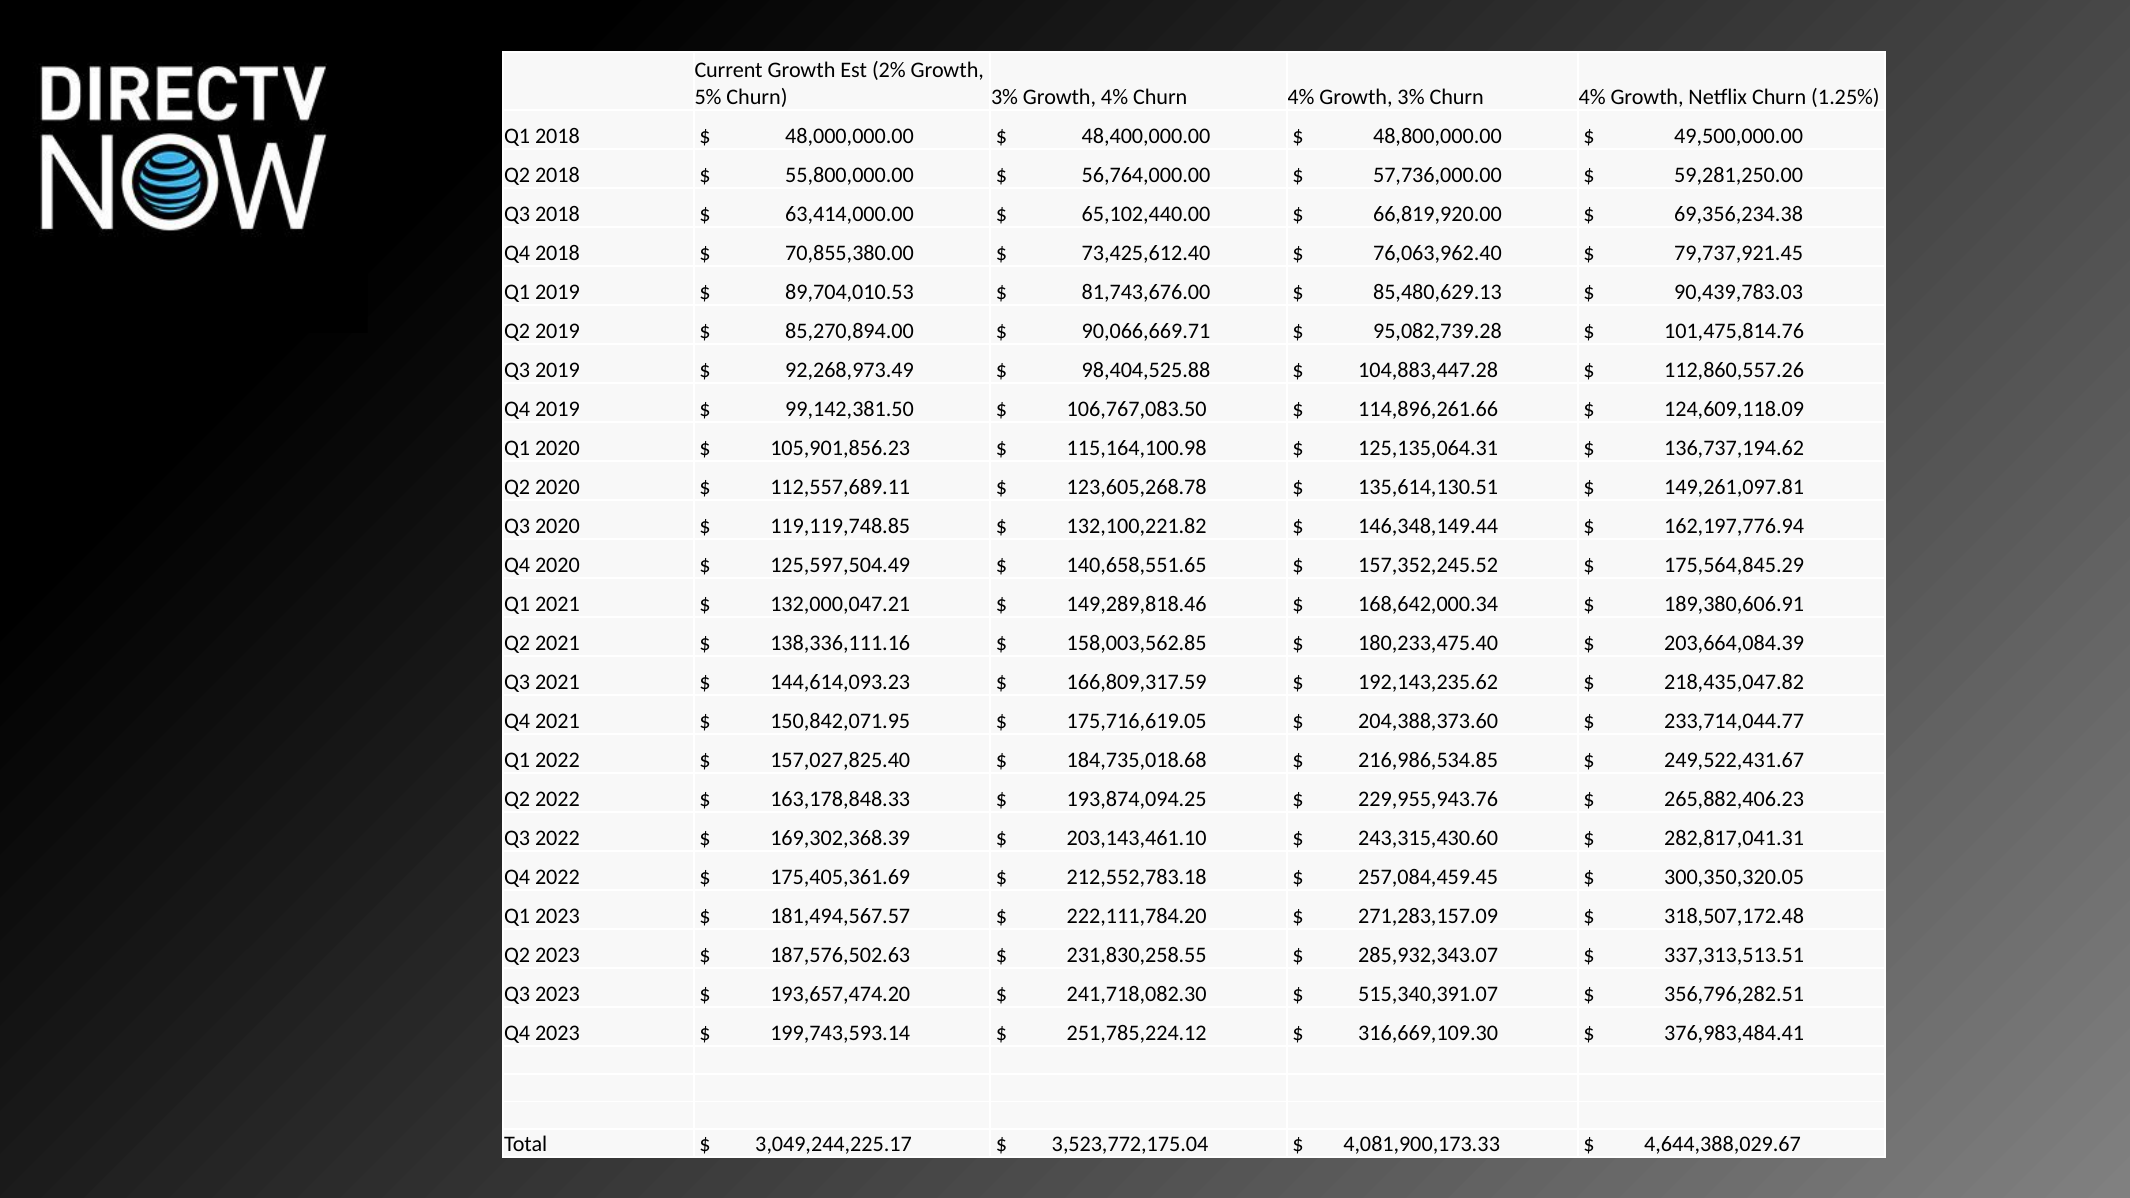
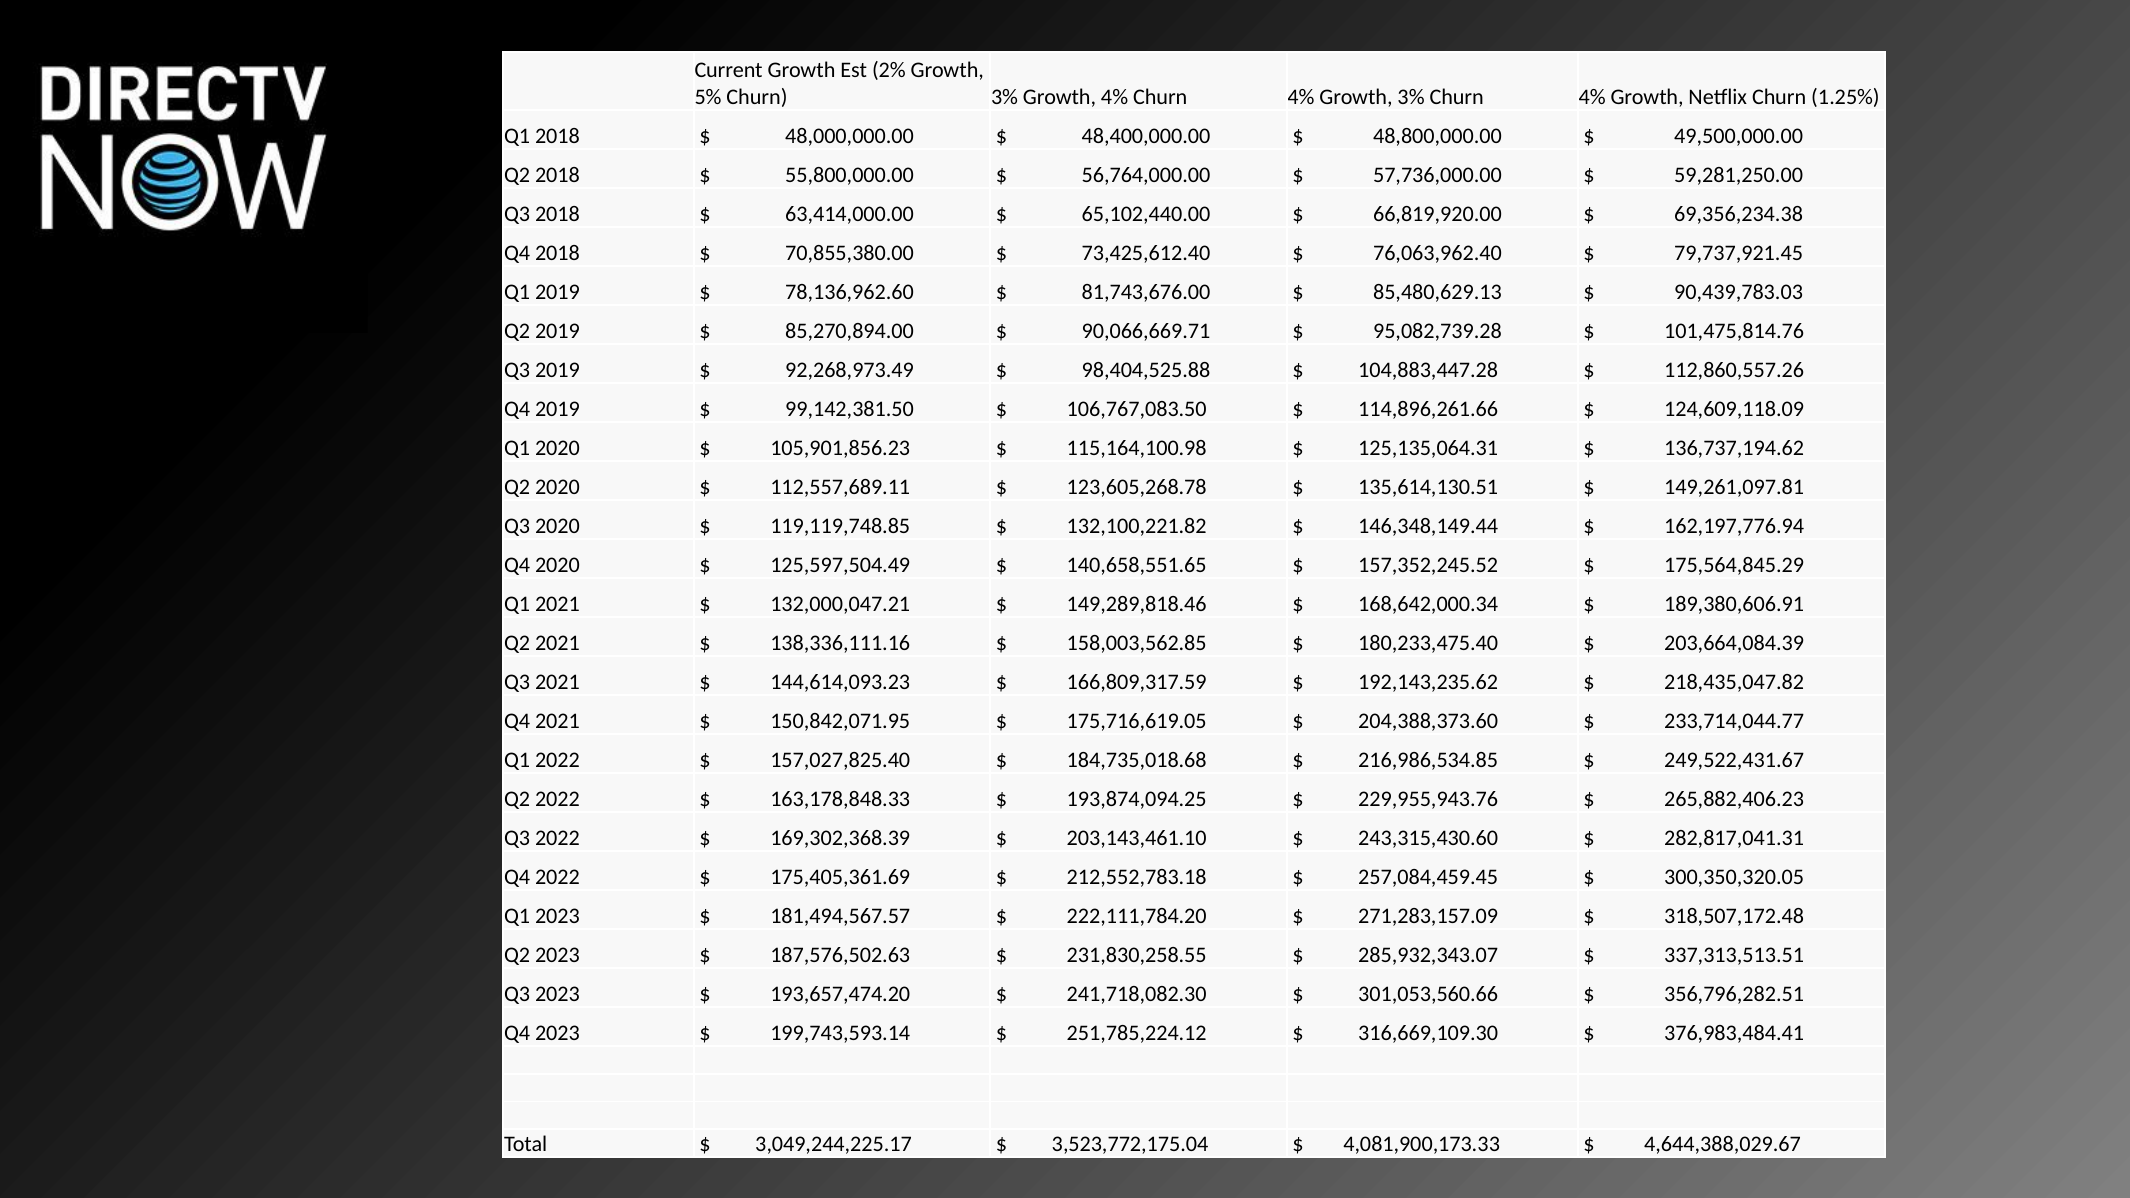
89,704,010.53: 89,704,010.53 -> 78,136,962.60
515,340,391.07: 515,340,391.07 -> 301,053,560.66
